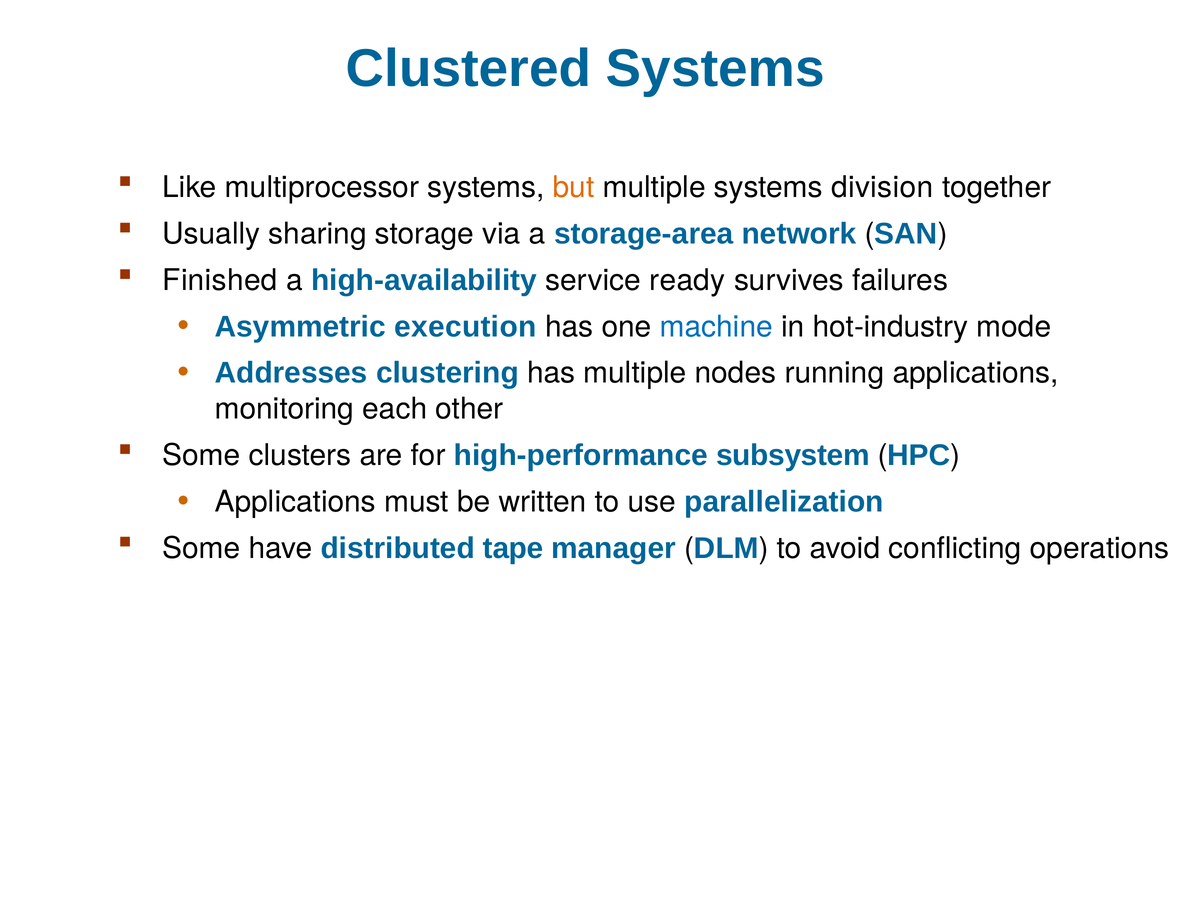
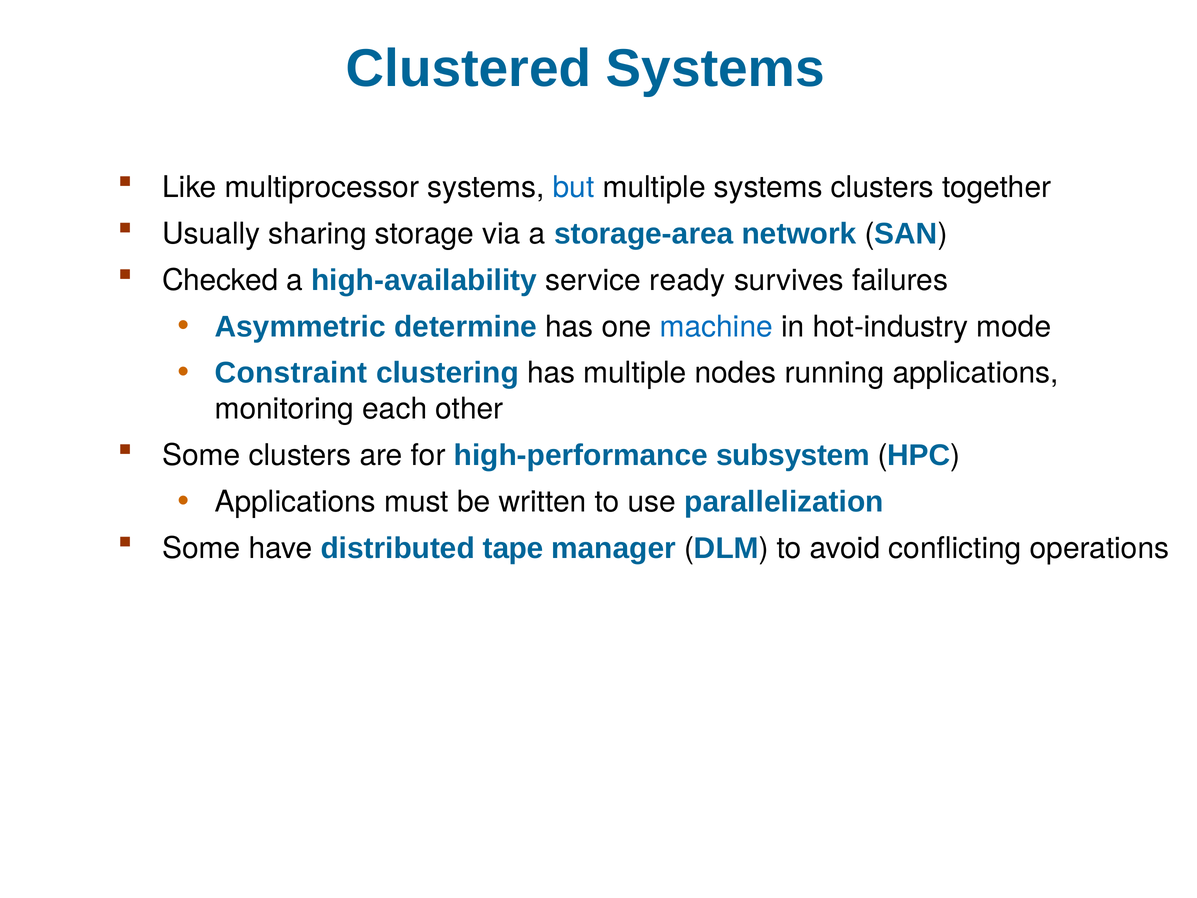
but colour: orange -> blue
systems division: division -> clusters
Finished: Finished -> Checked
execution: execution -> determine
Addresses: Addresses -> Constraint
